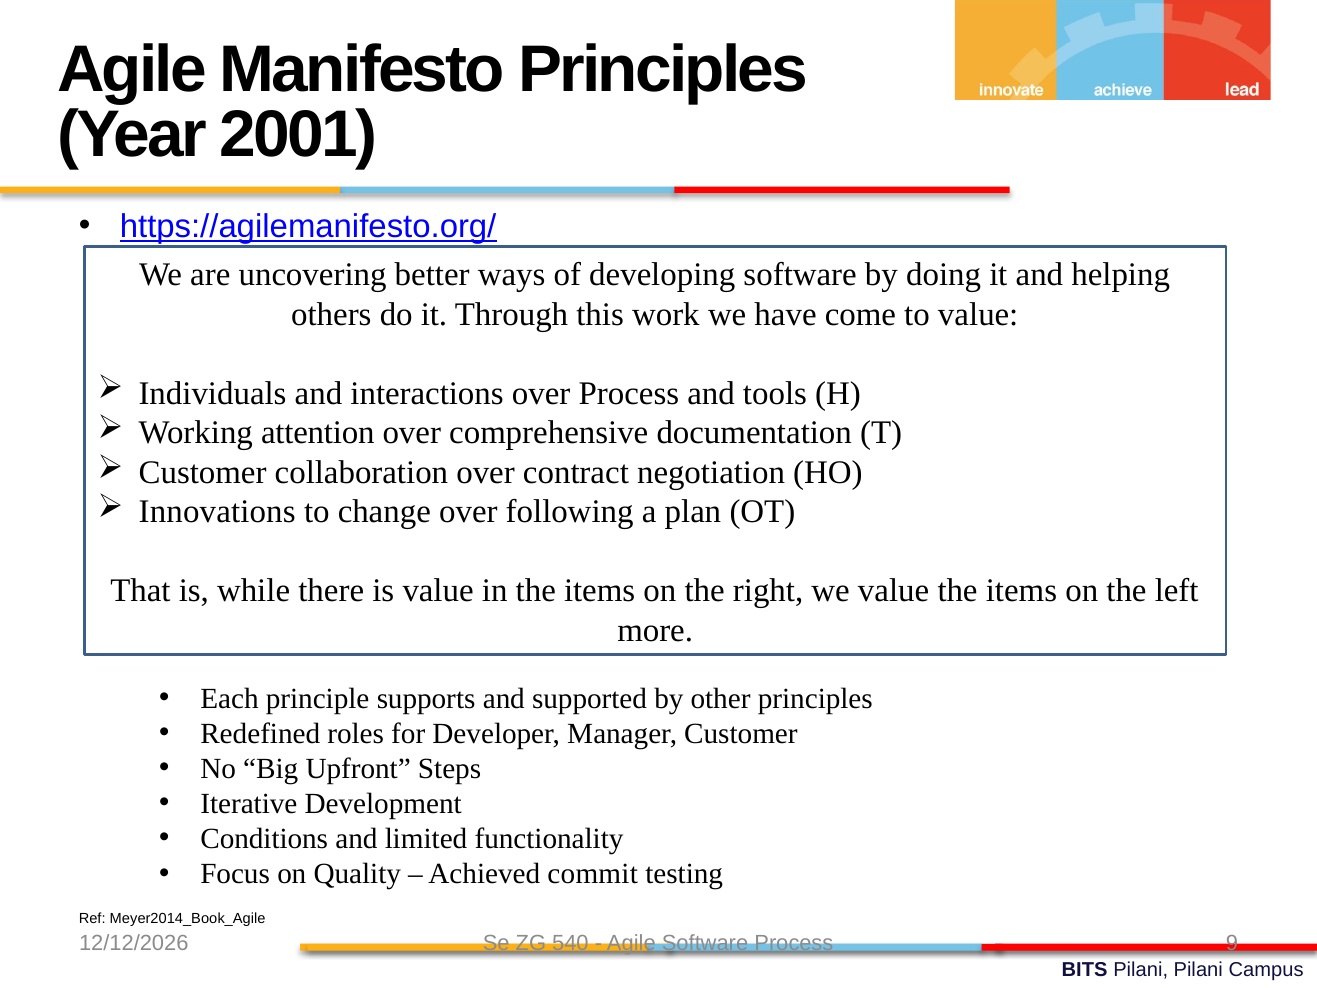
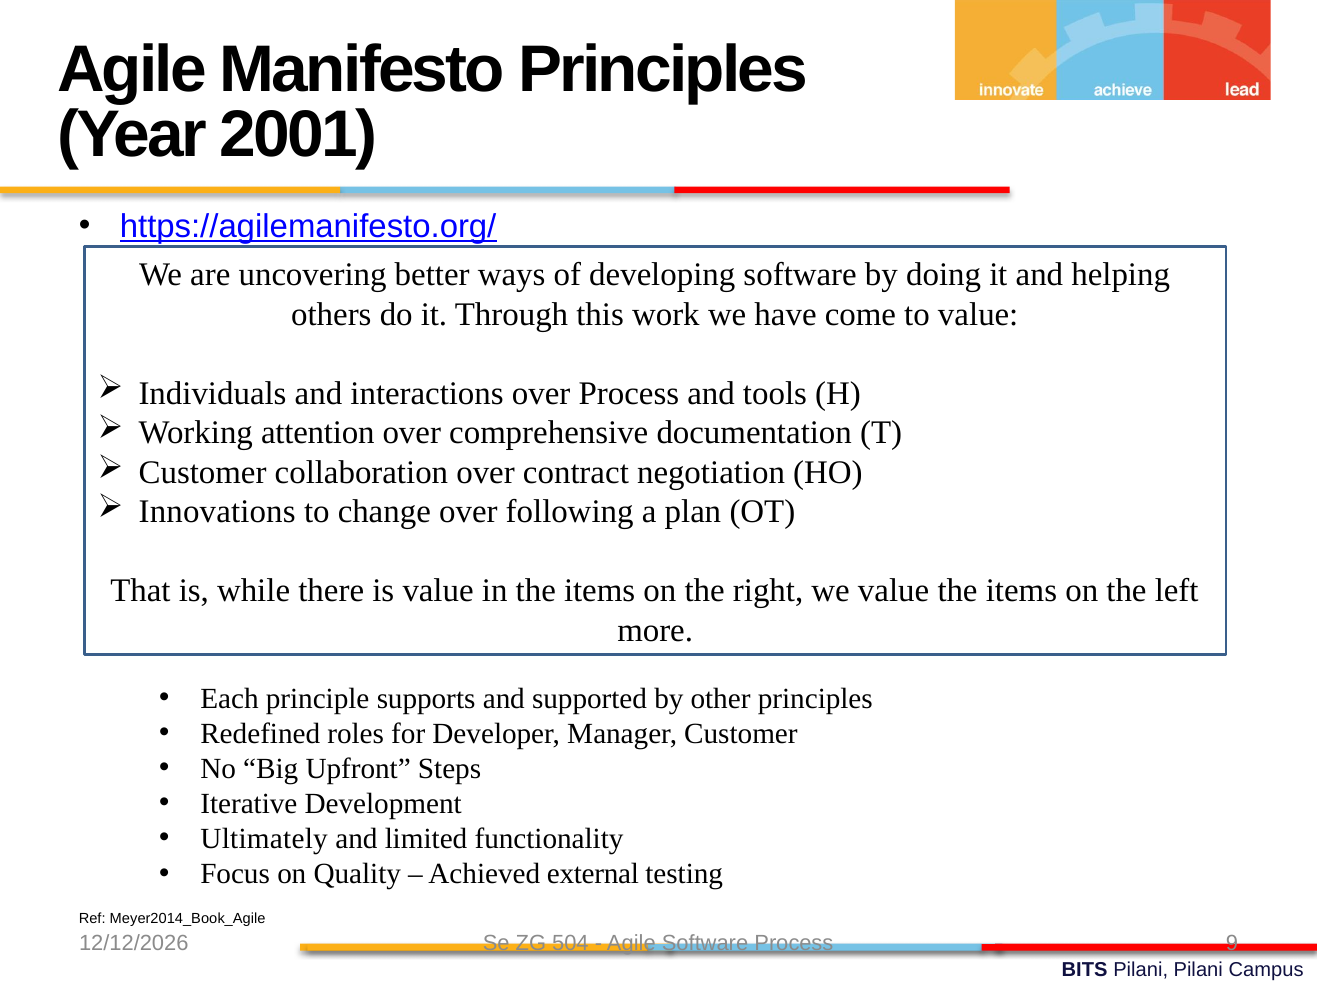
Conditions: Conditions -> Ultimately
commit: commit -> external
540: 540 -> 504
